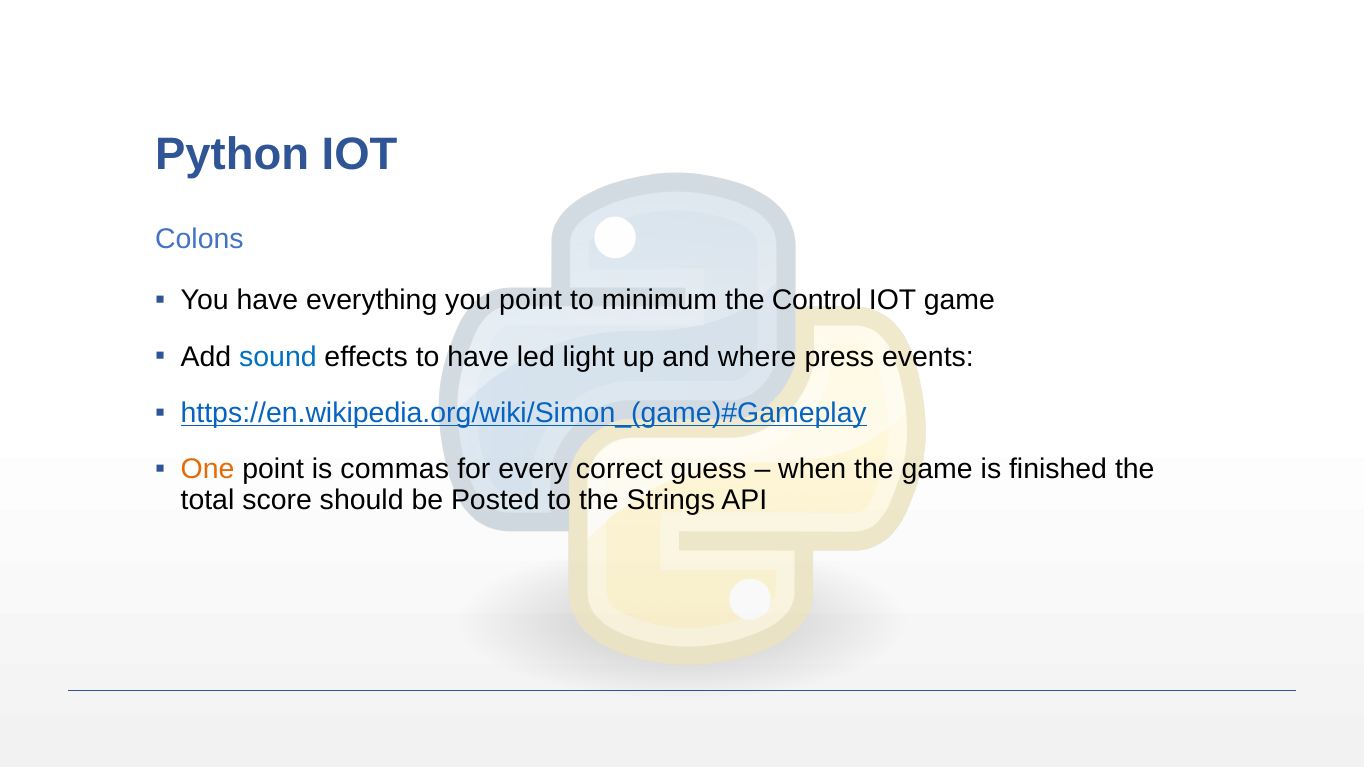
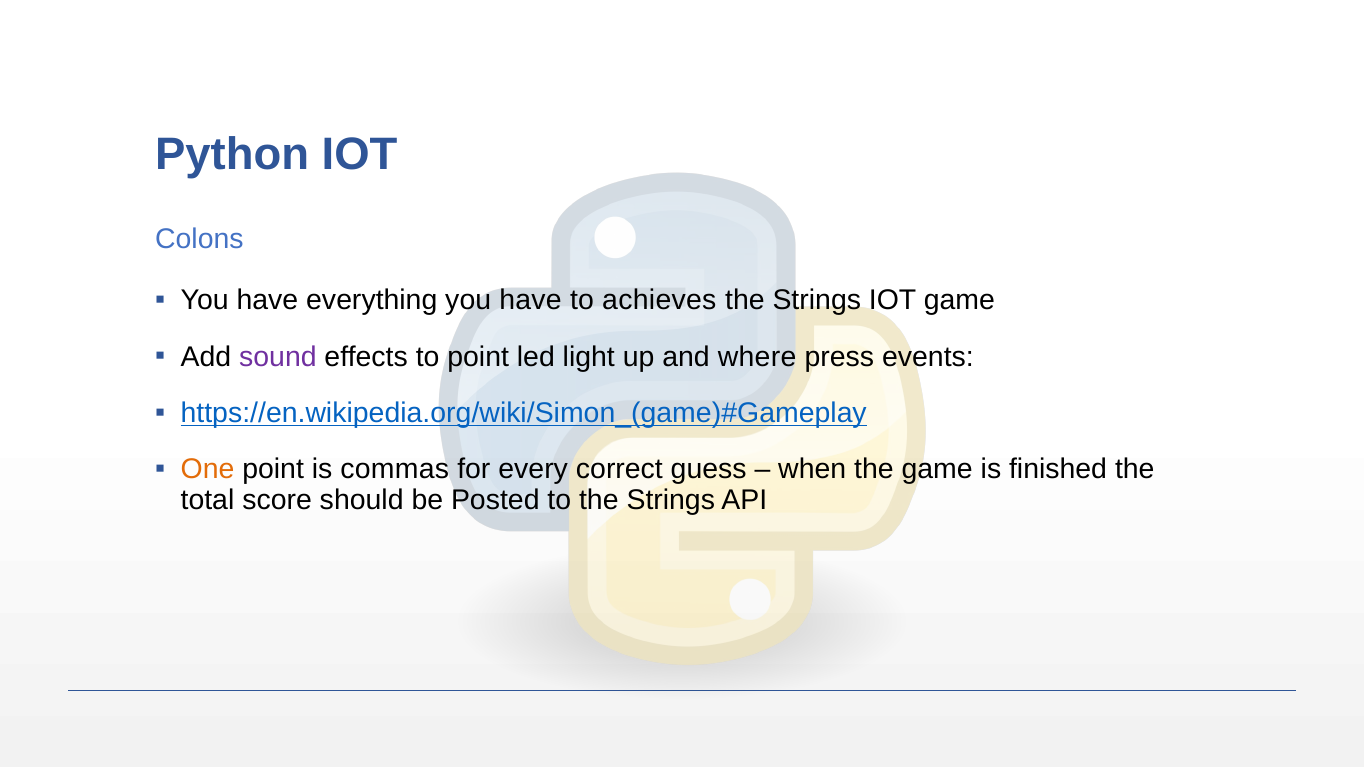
everything you point: point -> have
minimum: minimum -> achieves
Control at (817, 300): Control -> Strings
sound colour: blue -> purple
to have: have -> point
